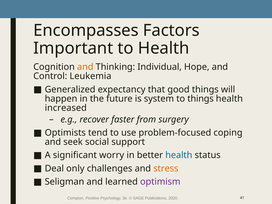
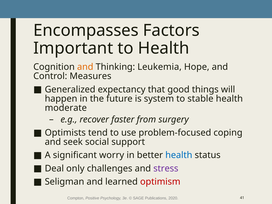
Individual: Individual -> Leukemia
Leukemia: Leukemia -> Measures
to things: things -> stable
increased: increased -> moderate
stress colour: orange -> purple
optimism colour: purple -> red
